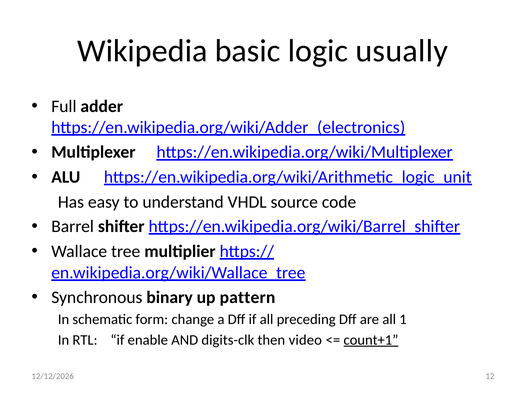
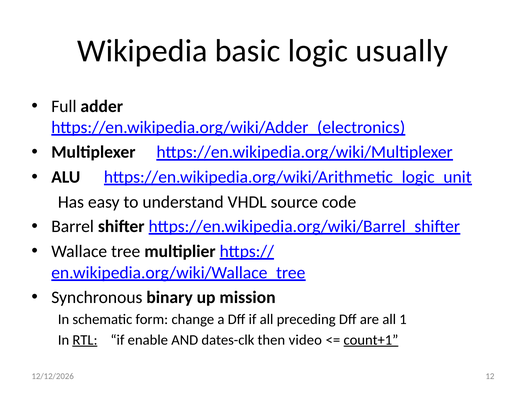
pattern: pattern -> mission
RTL underline: none -> present
digits-clk: digits-clk -> dates-clk
